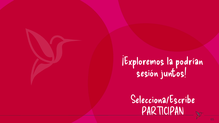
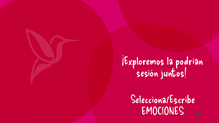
PARTICIPAN: PARTICIPAN -> EMOCIONES
